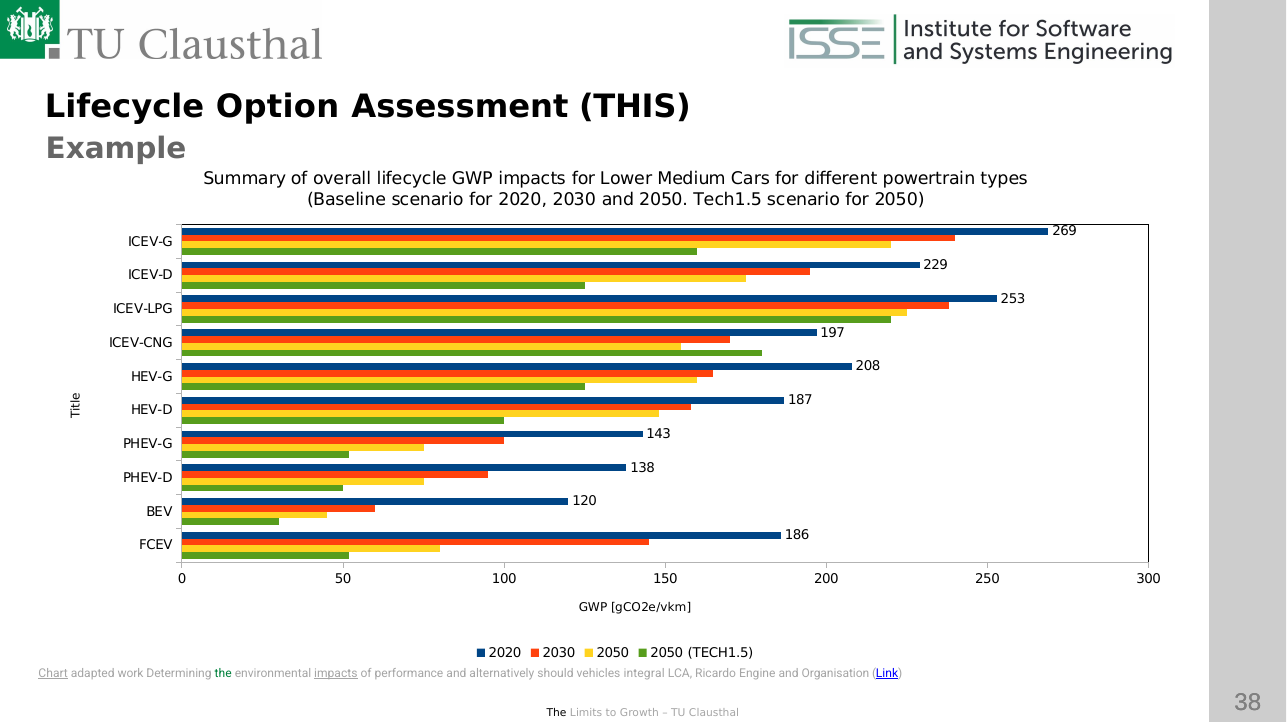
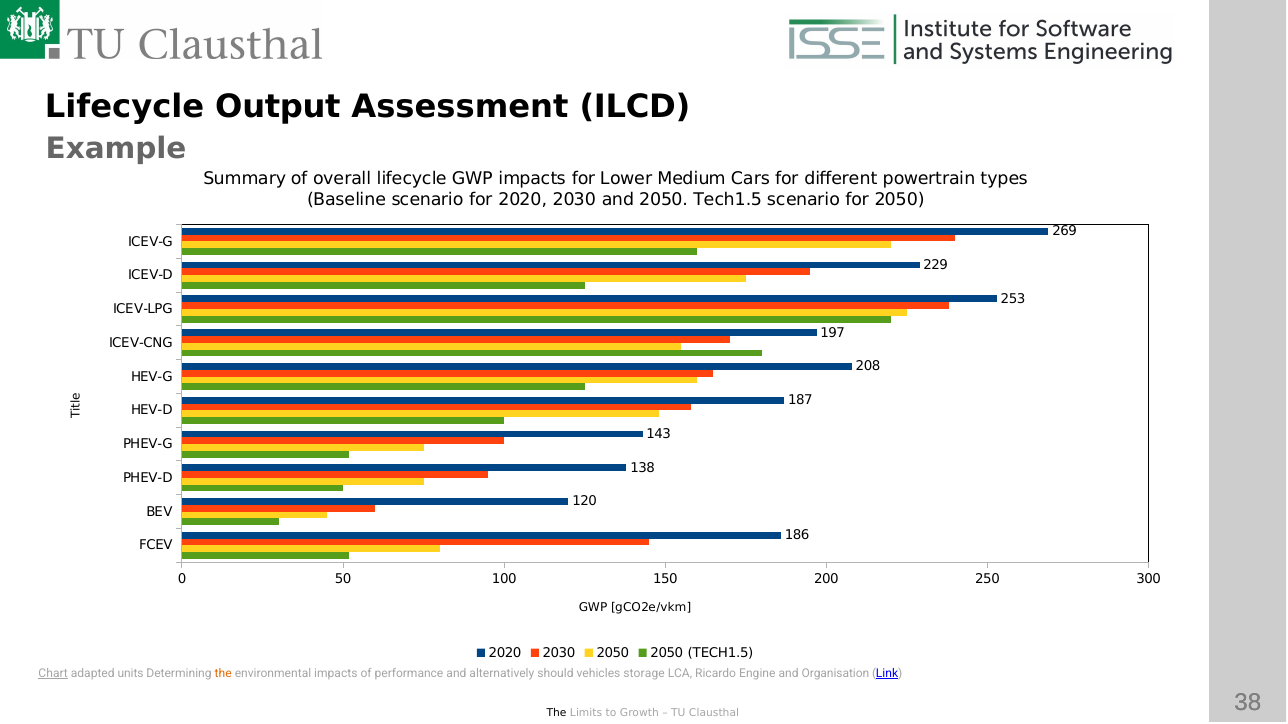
Option: Option -> Output
THIS: THIS -> ILCD
work: work -> units
the at (223, 674) colour: green -> orange
impacts at (336, 674) underline: present -> none
integral: integral -> storage
